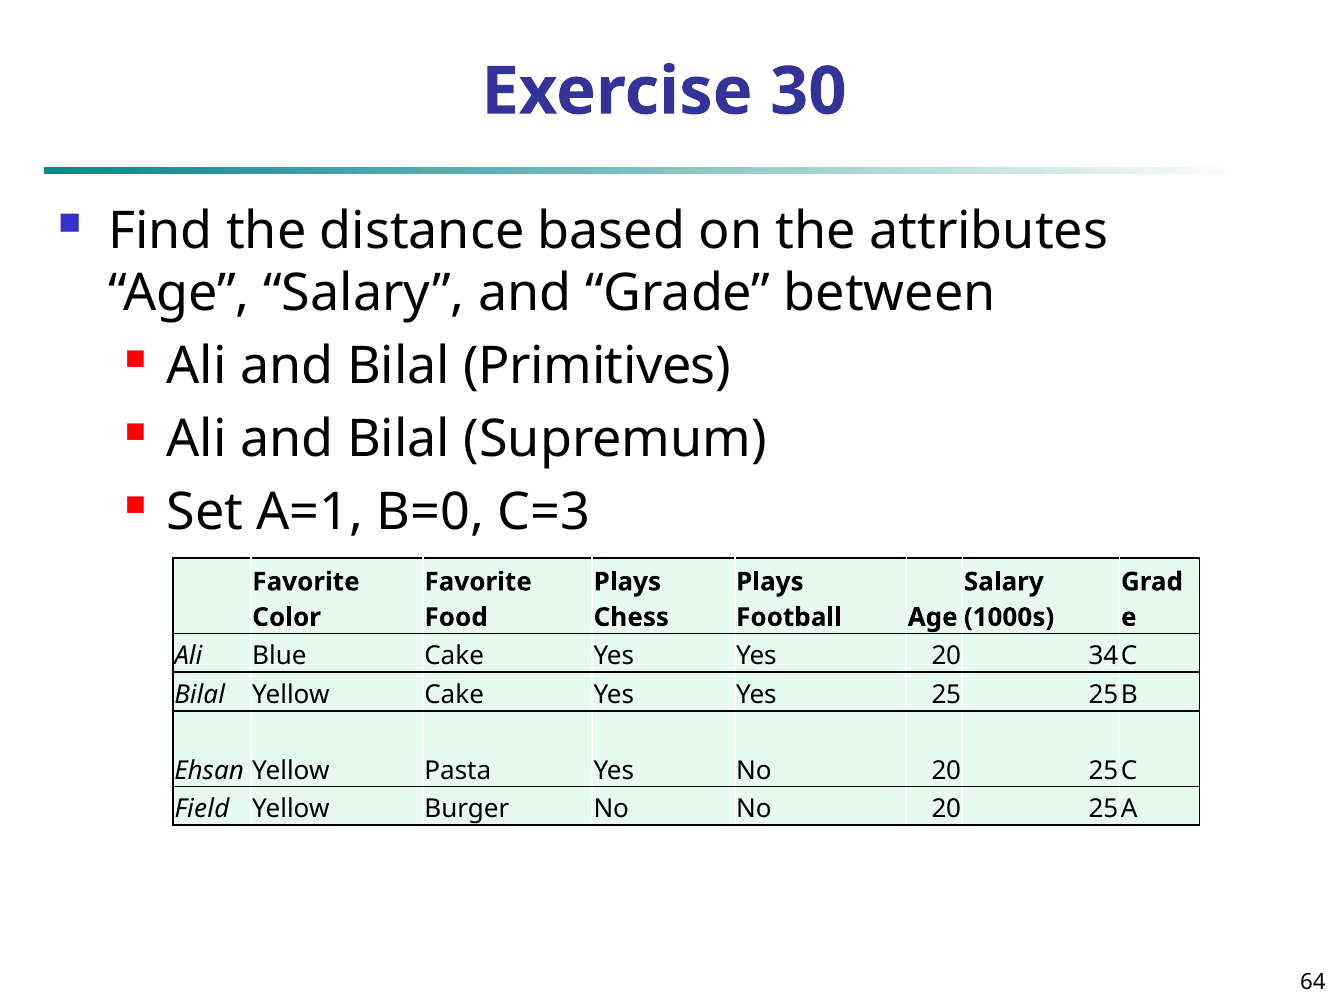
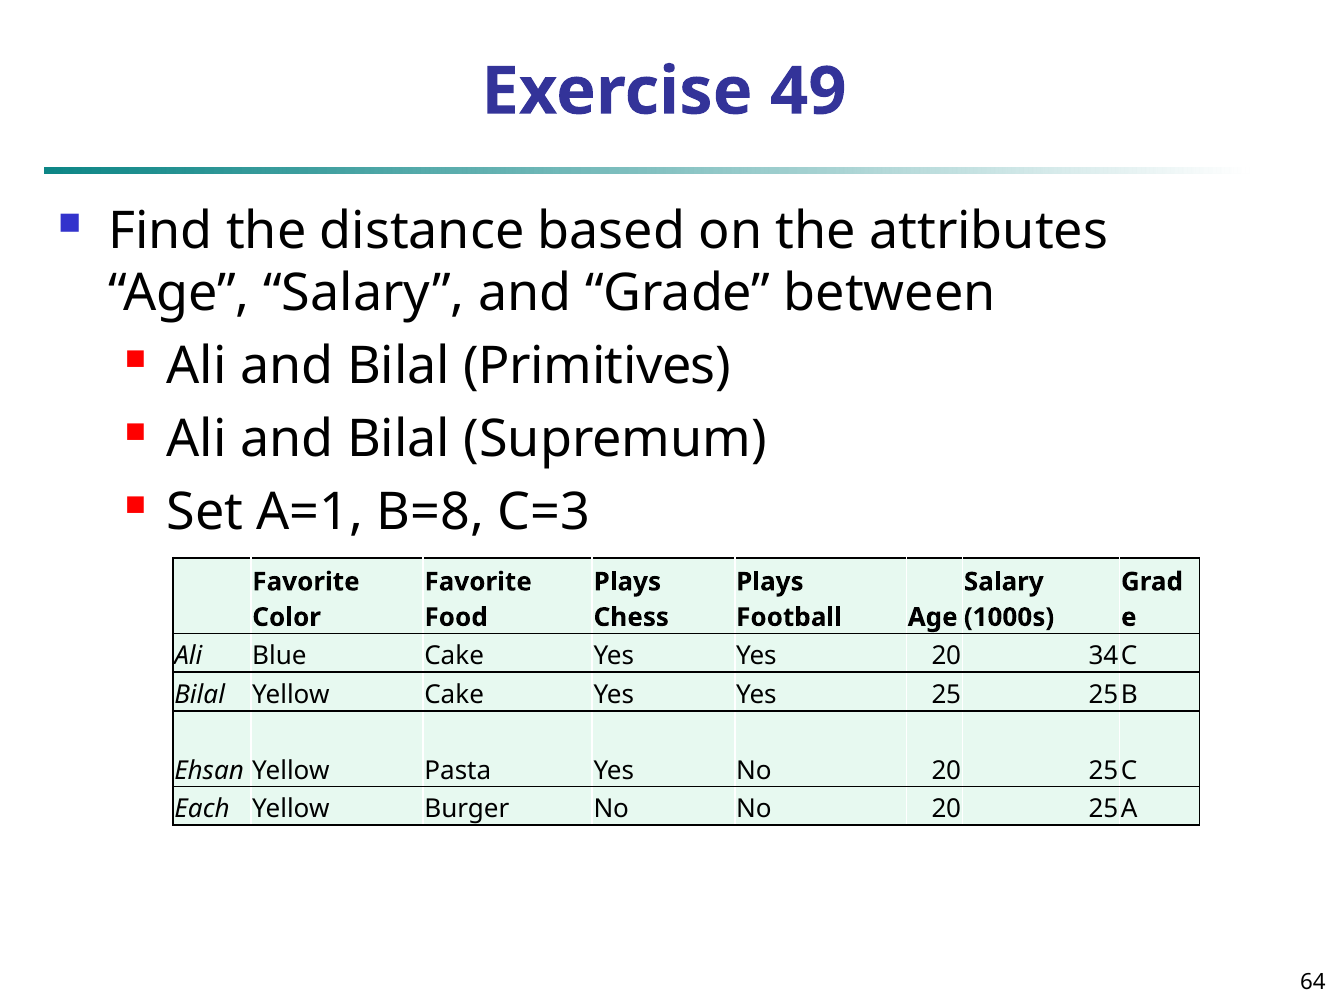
30: 30 -> 49
B=0: B=0 -> B=8
Field: Field -> Each
